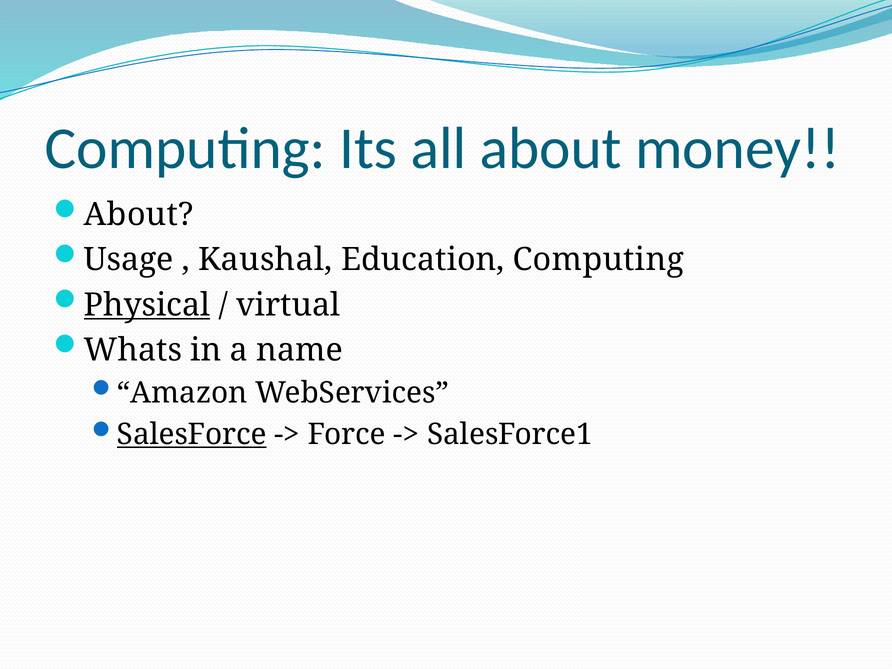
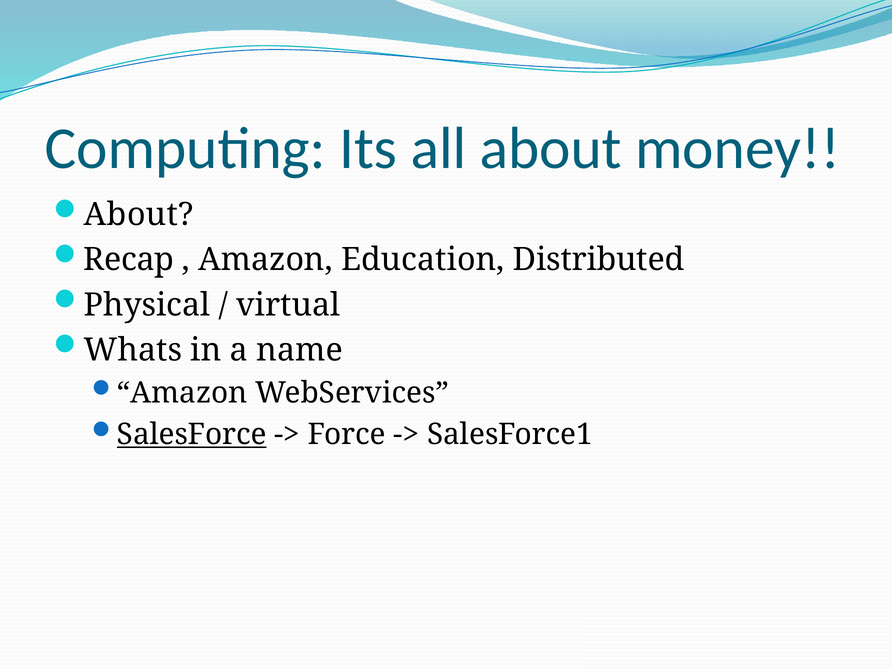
Usage: Usage -> Recap
Kaushal at (265, 260): Kaushal -> Amazon
Education Computing: Computing -> Distributed
Physical underline: present -> none
